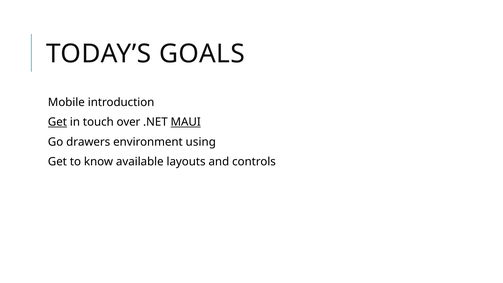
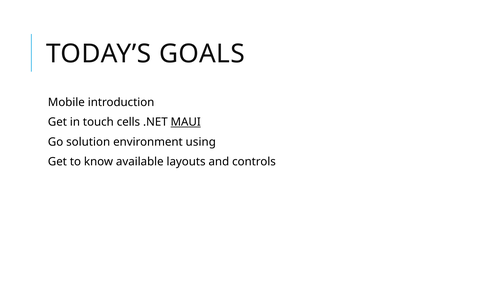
Get at (57, 122) underline: present -> none
over: over -> cells
drawers: drawers -> solution
